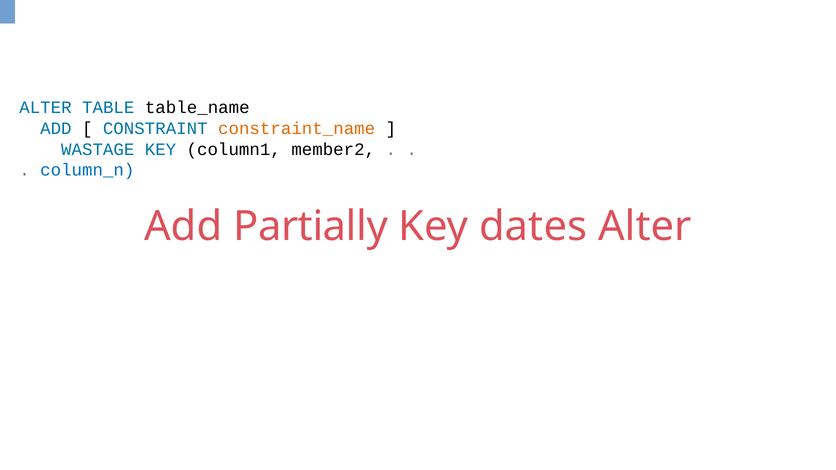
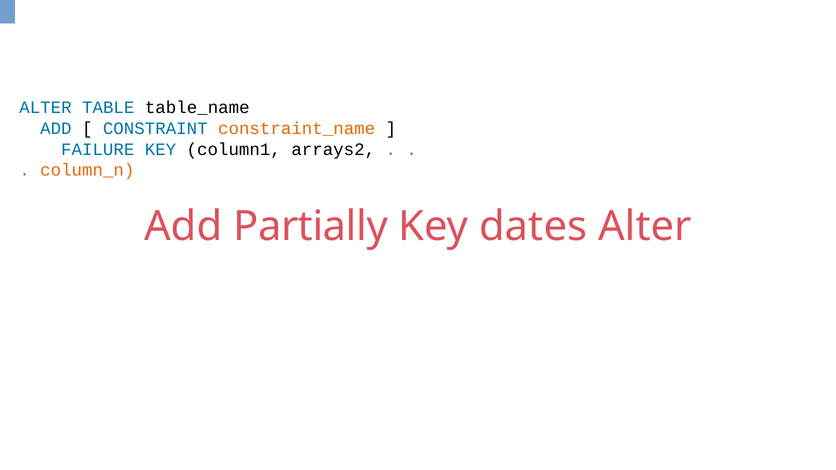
WASTAGE: WASTAGE -> FAILURE
member2: member2 -> arrays2
column_n colour: blue -> orange
